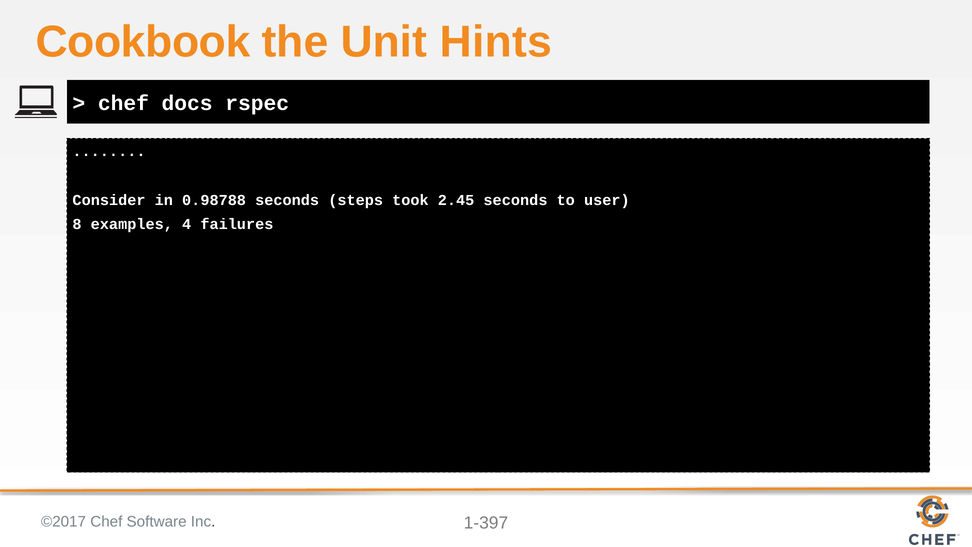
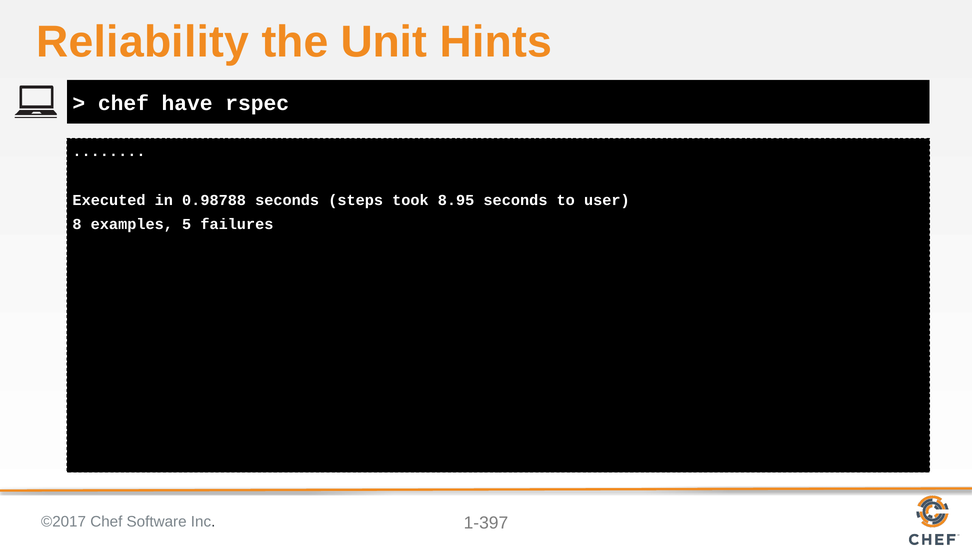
Cookbook: Cookbook -> Reliability
docs: docs -> have
Consider: Consider -> Executed
2.45: 2.45 -> 8.95
4: 4 -> 5
